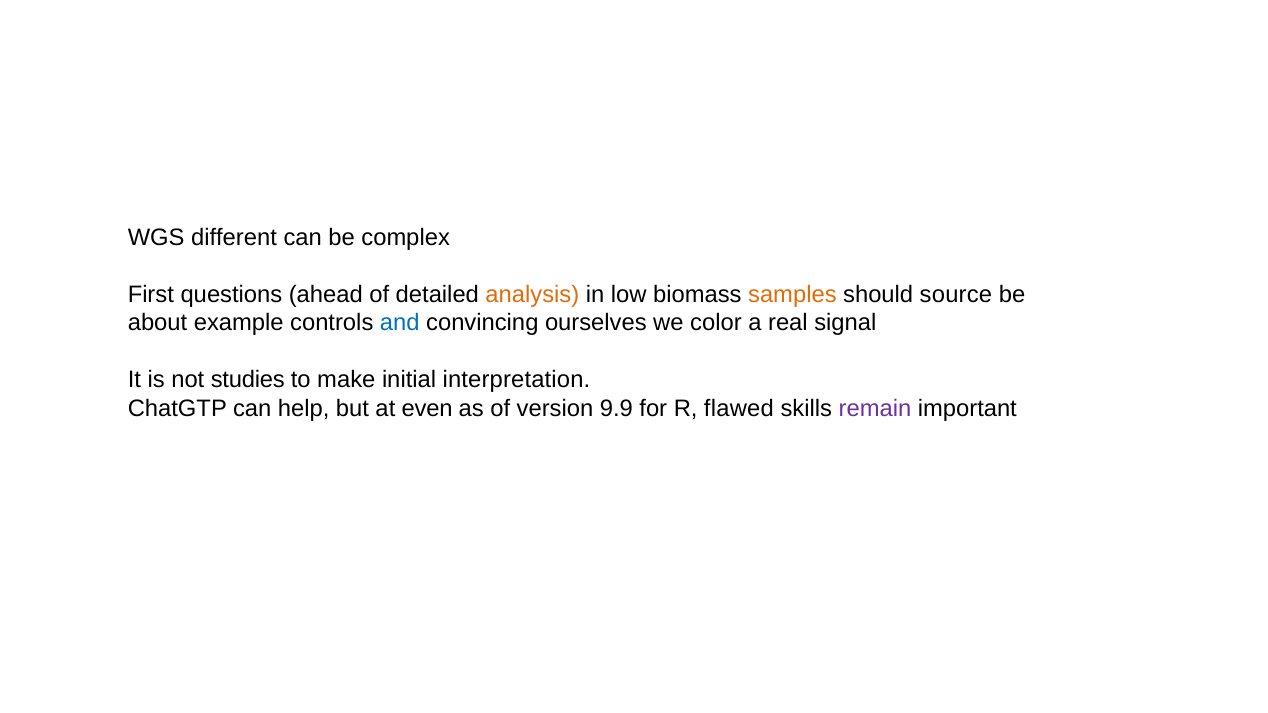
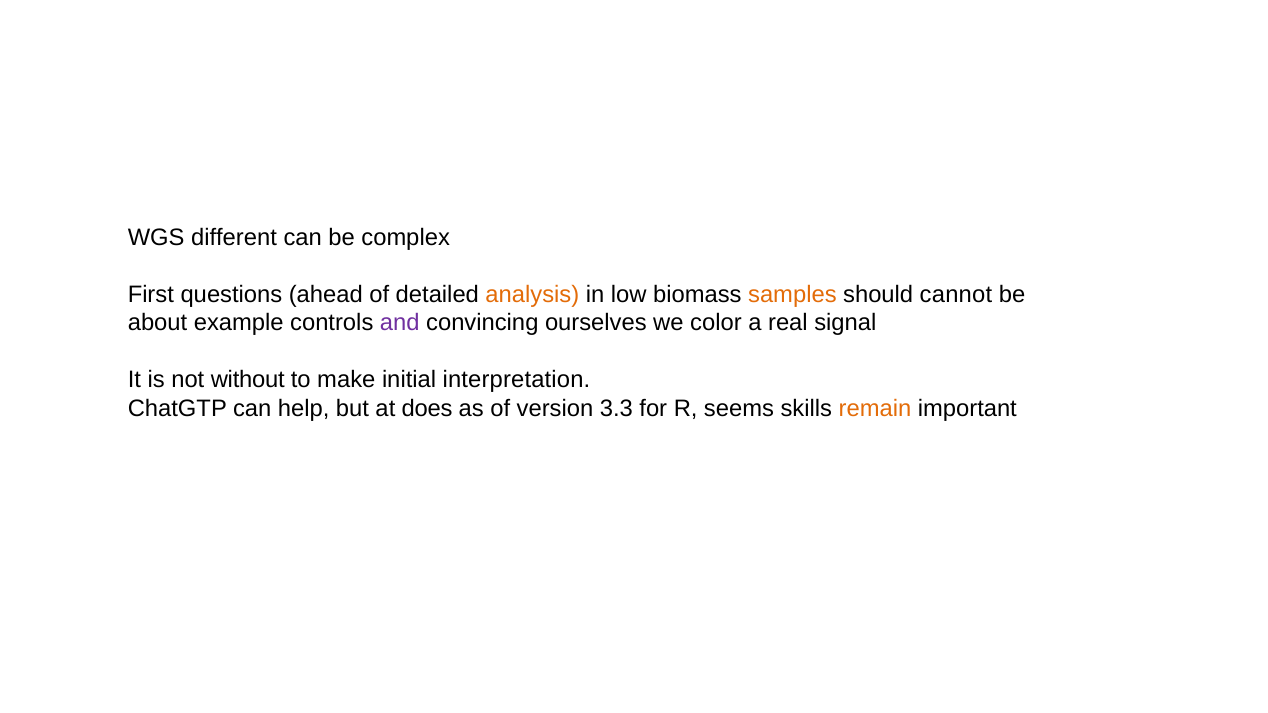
source: source -> cannot
and colour: blue -> purple
studies: studies -> without
even: even -> does
9.9: 9.9 -> 3.3
flawed: flawed -> seems
remain colour: purple -> orange
